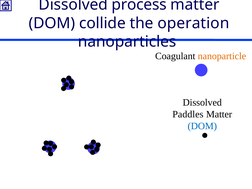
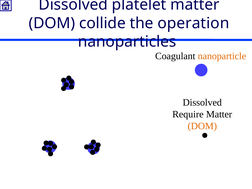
process: process -> platelet
Paddles: Paddles -> Require
DOM at (202, 126) colour: blue -> orange
